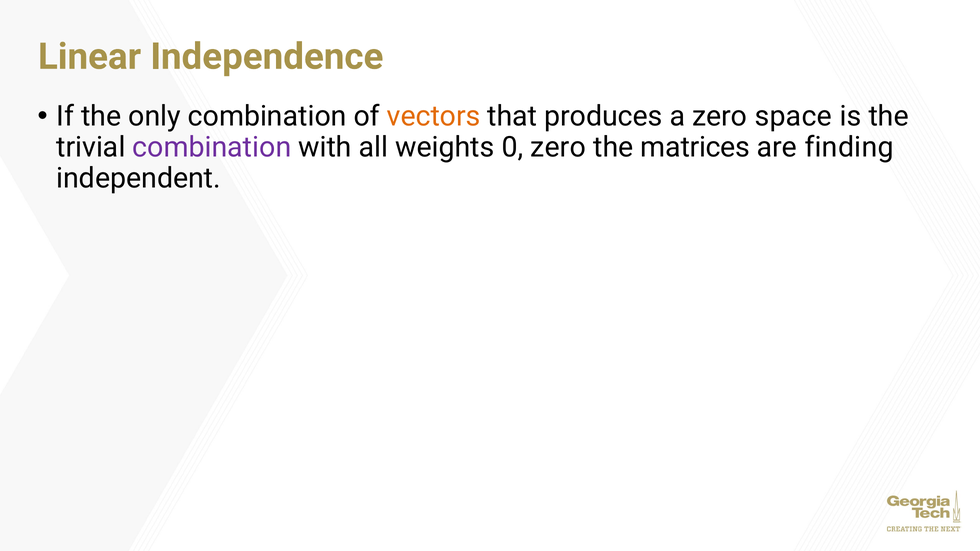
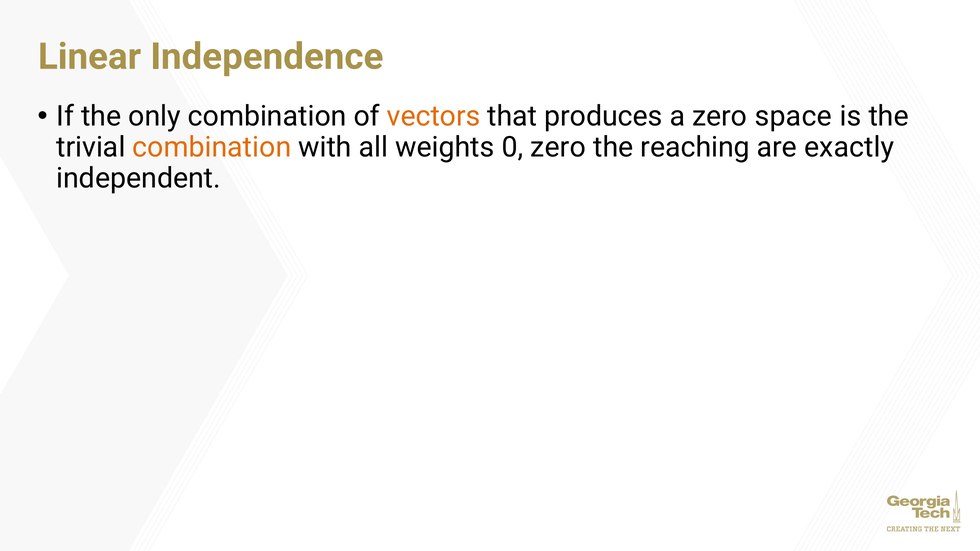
combination at (212, 147) colour: purple -> orange
matrices: matrices -> reaching
finding: finding -> exactly
